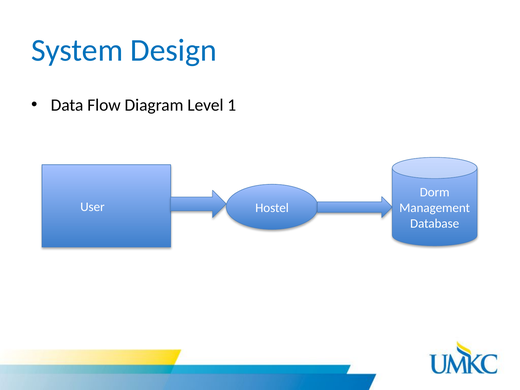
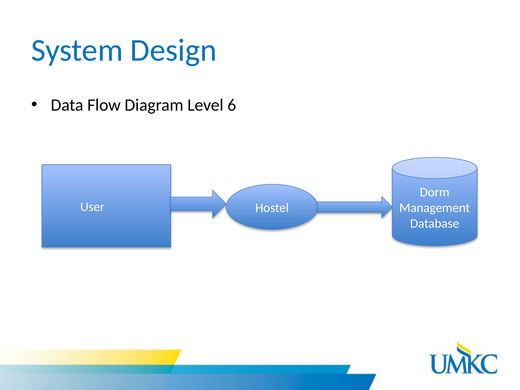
1: 1 -> 6
